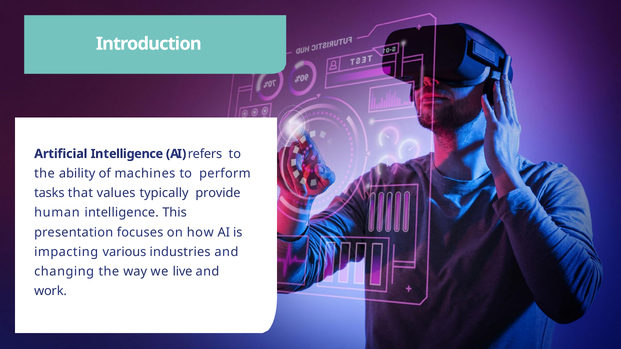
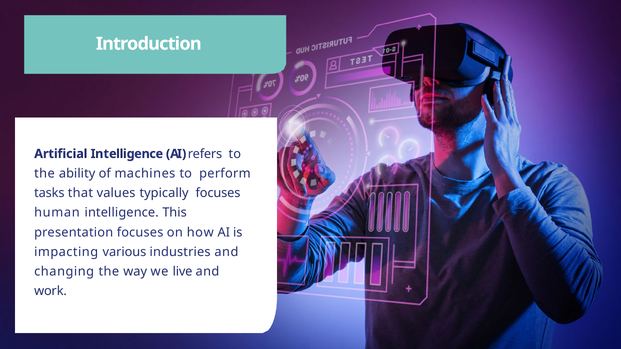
typically provide: provide -> focuses
